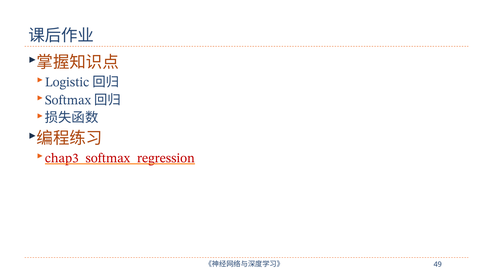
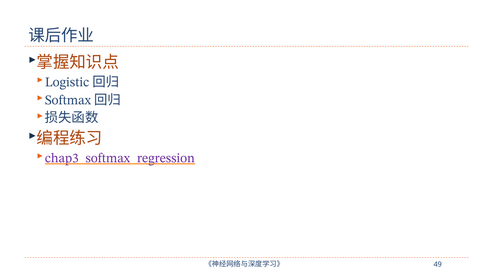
chap3_softmax_regression colour: red -> purple
